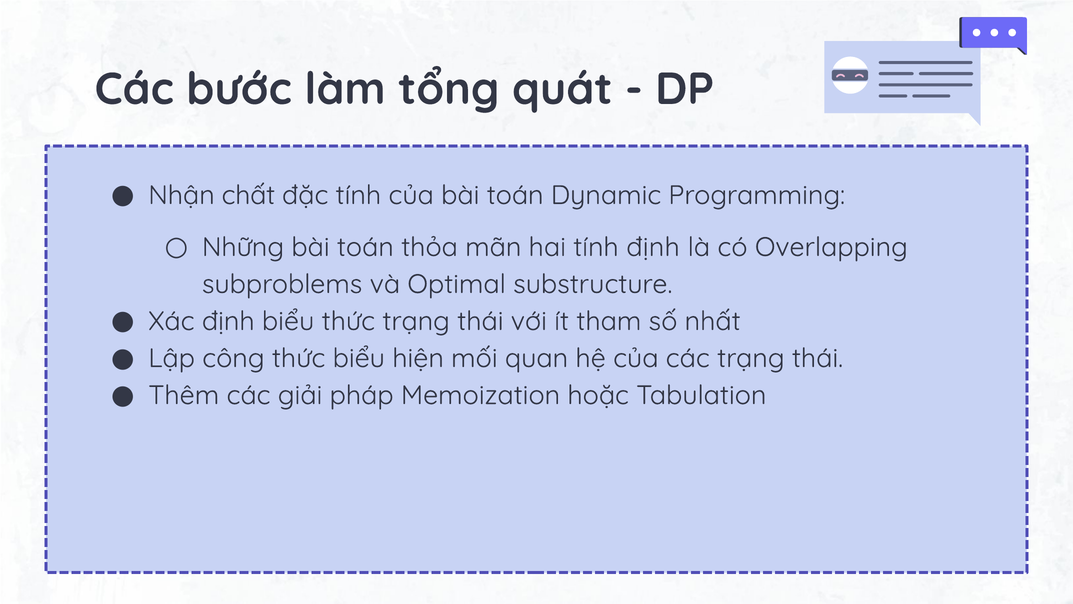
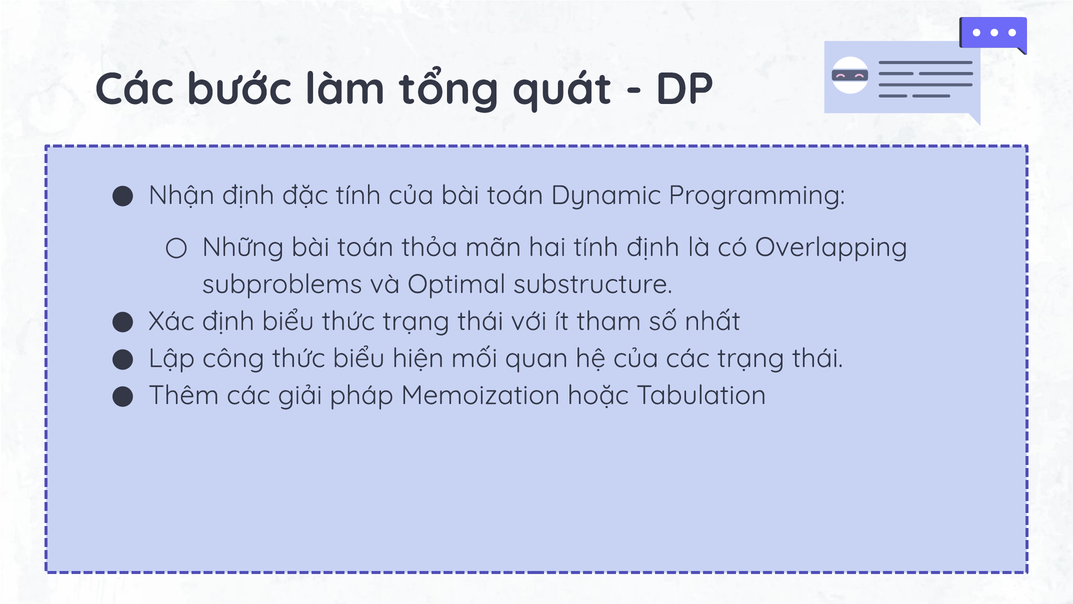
Nhận chất: chất -> định
